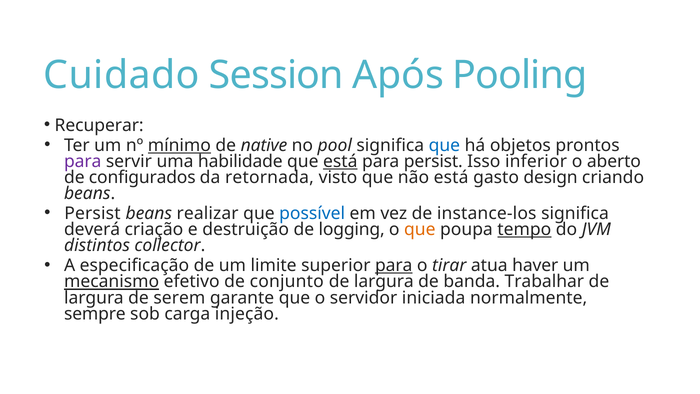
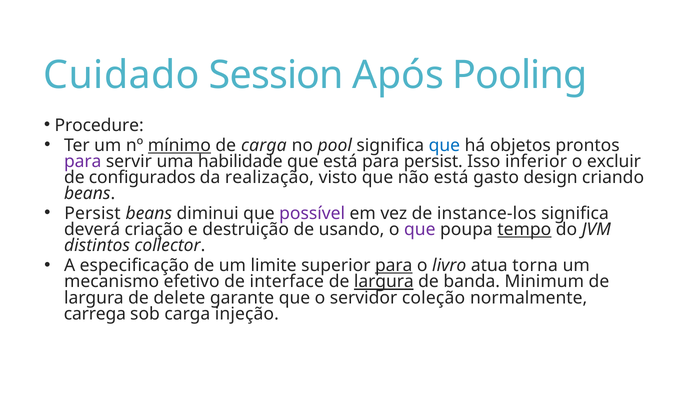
Recuperar: Recuperar -> Procedure
de native: native -> carga
está at (340, 161) underline: present -> none
aberto: aberto -> excluir
retornada: retornada -> realização
realizar: realizar -> diminui
possível colour: blue -> purple
logging: logging -> usando
que at (420, 229) colour: orange -> purple
tirar: tirar -> livro
haver: haver -> torna
mecanismo underline: present -> none
conjunto: conjunto -> interface
largura at (384, 282) underline: none -> present
Trabalhar: Trabalhar -> Minimum
serem: serem -> delete
iniciada: iniciada -> coleção
sempre: sempre -> carrega
